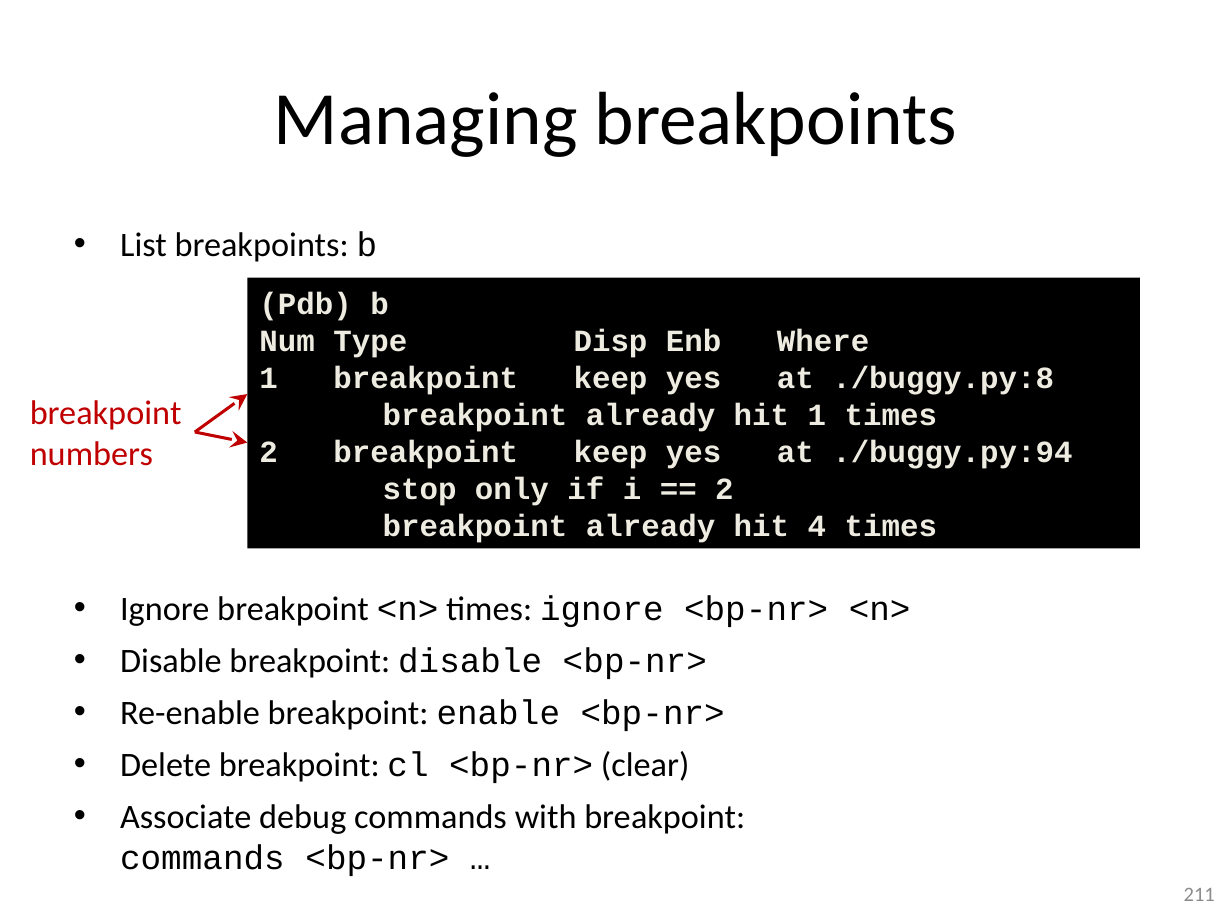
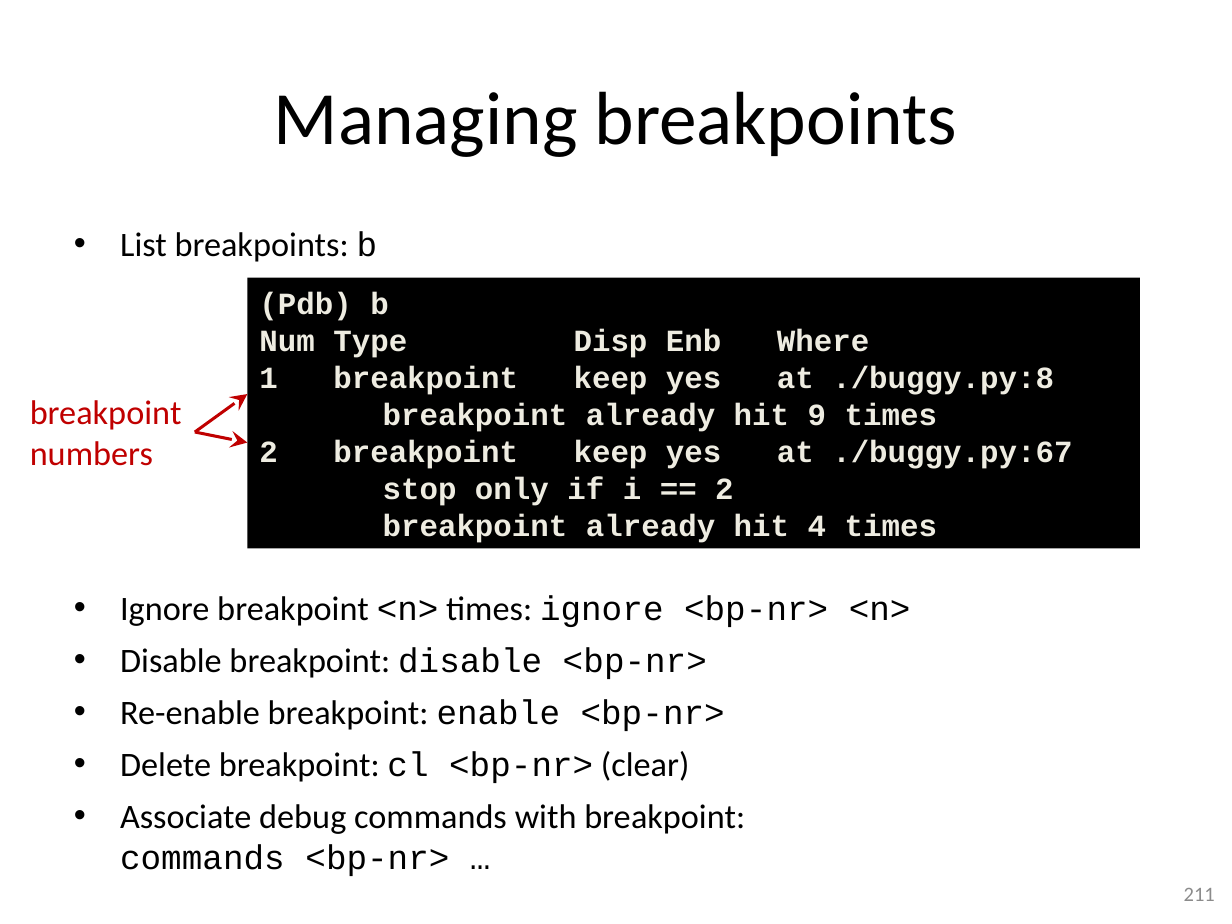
hit 1: 1 -> 9
./buggy.py:94: ./buggy.py:94 -> ./buggy.py:67
